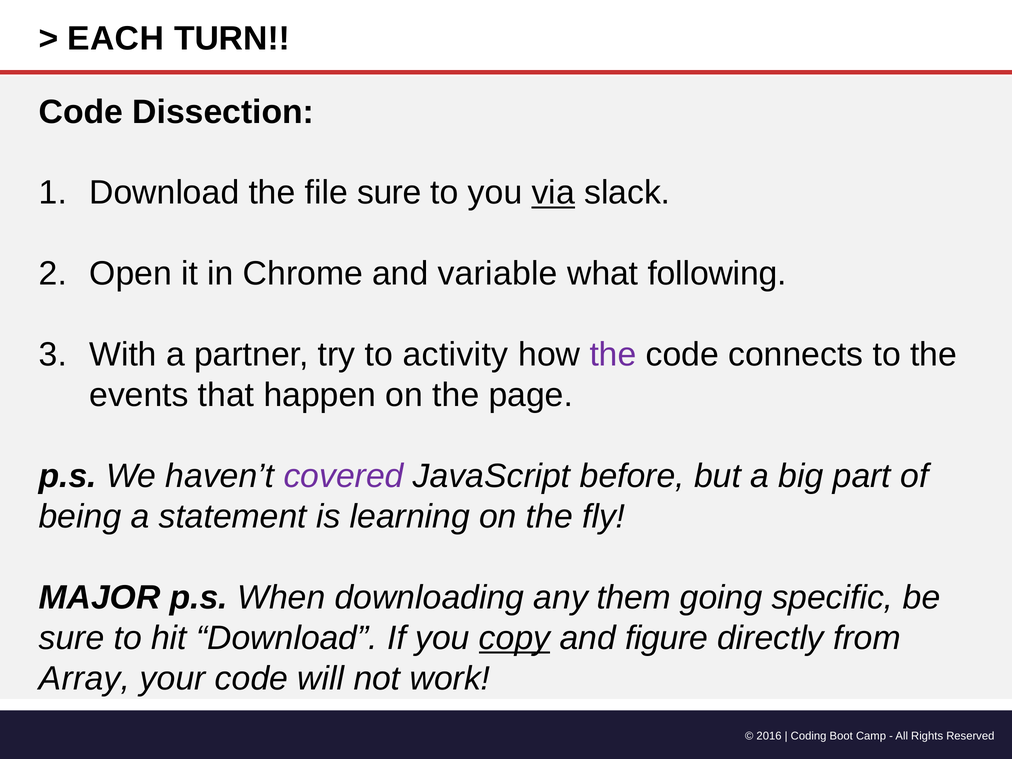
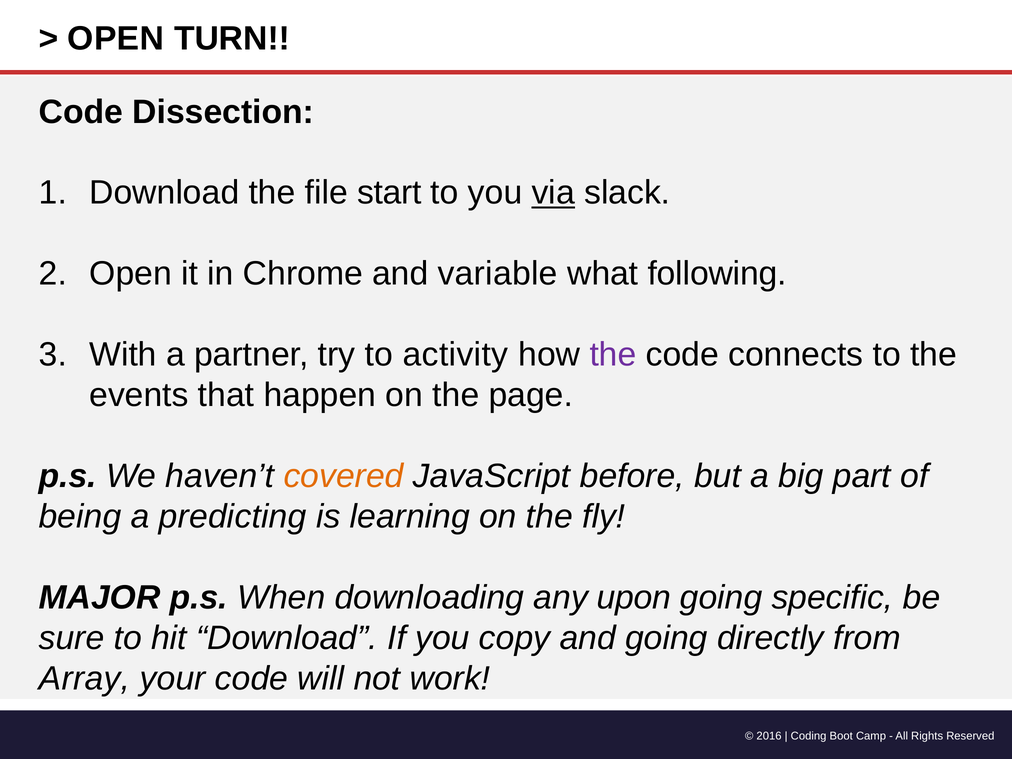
EACH at (116, 38): EACH -> OPEN
file sure: sure -> start
covered colour: purple -> orange
statement: statement -> predicting
them: them -> upon
copy underline: present -> none
and figure: figure -> going
